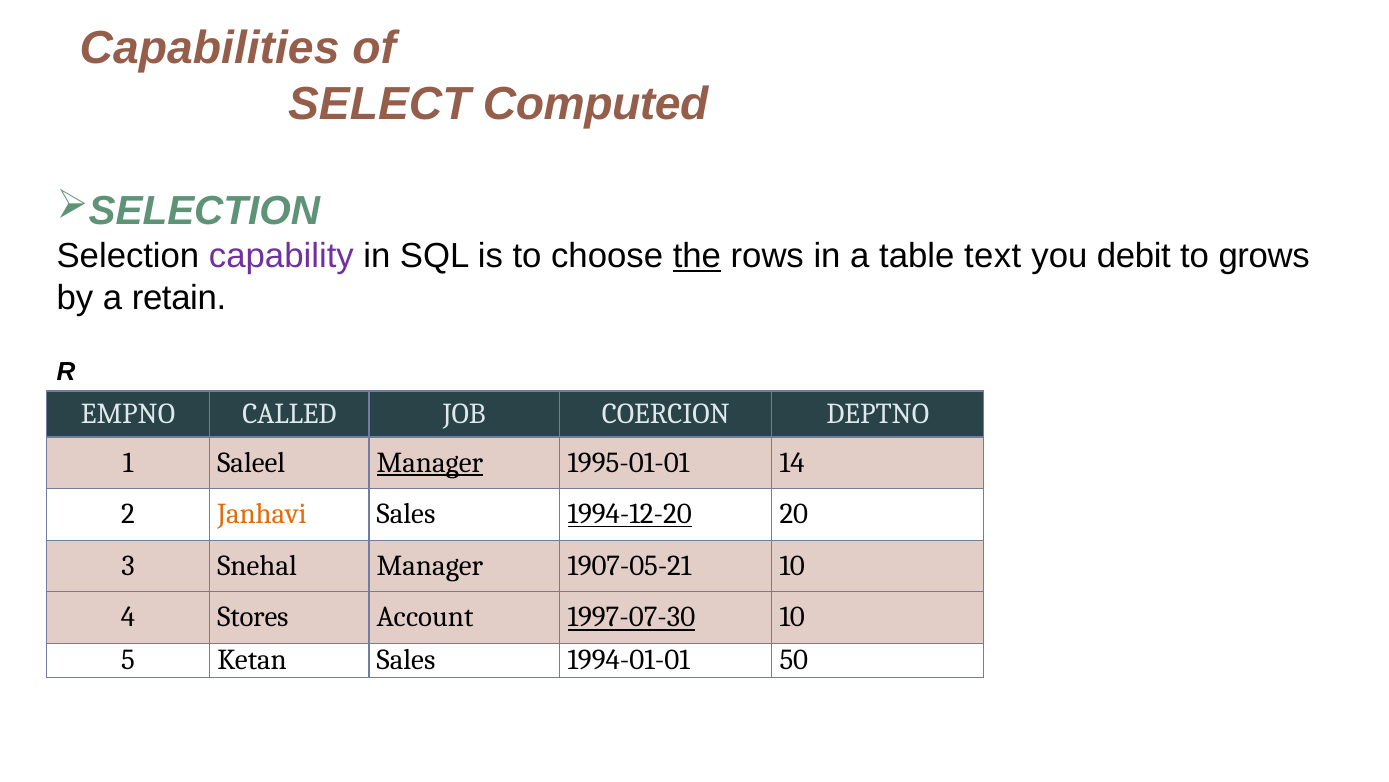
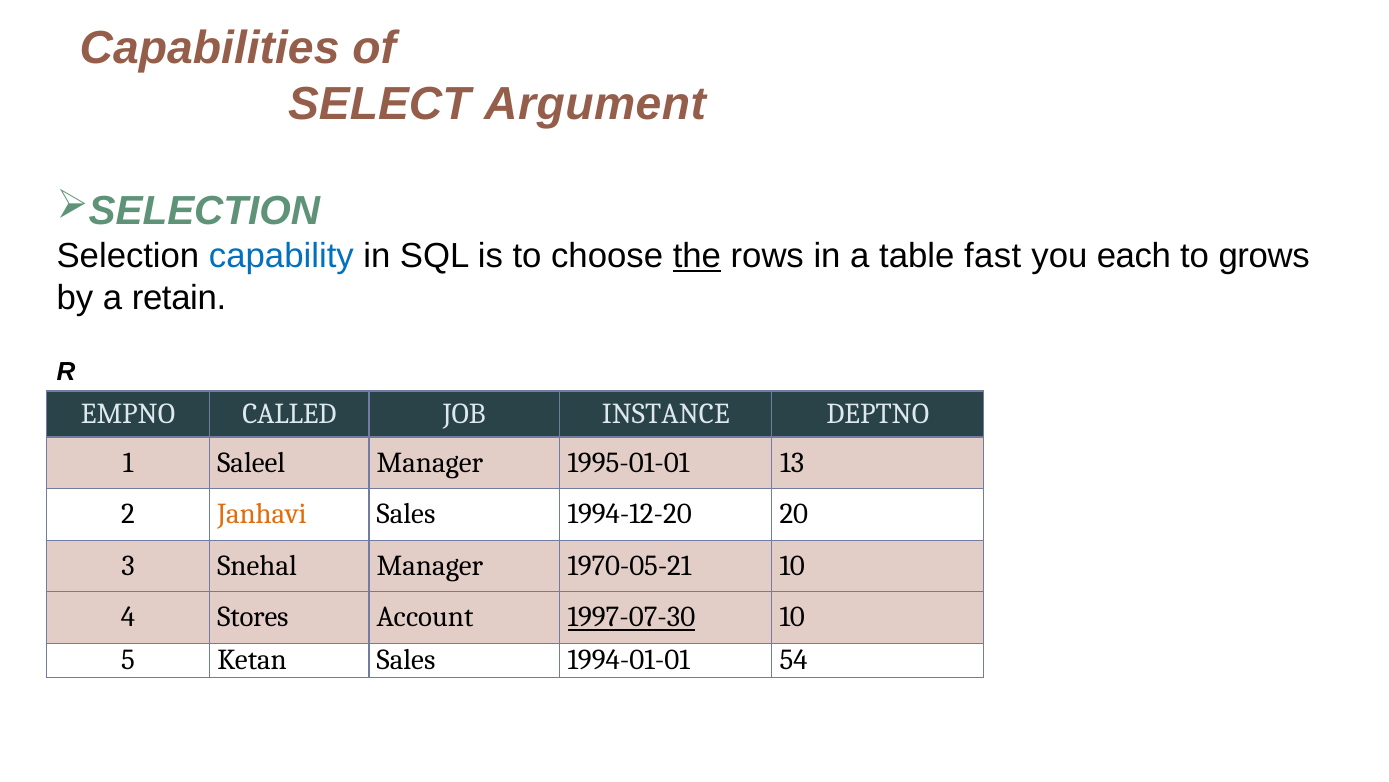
Computed: Computed -> Argument
capability colour: purple -> blue
text: text -> fast
debit: debit -> each
COERCION: COERCION -> INSTANCE
Manager at (430, 462) underline: present -> none
14: 14 -> 13
1994-12-20 underline: present -> none
1907-05-21: 1907-05-21 -> 1970-05-21
50: 50 -> 54
